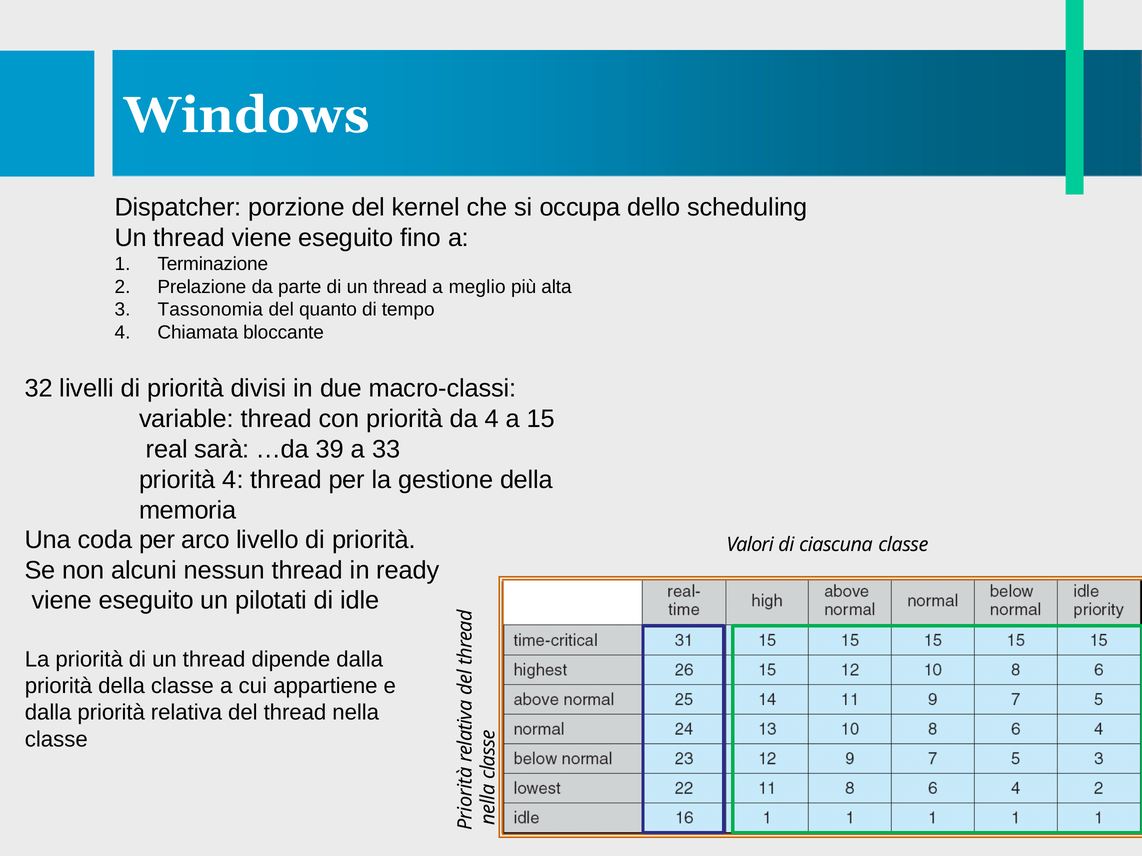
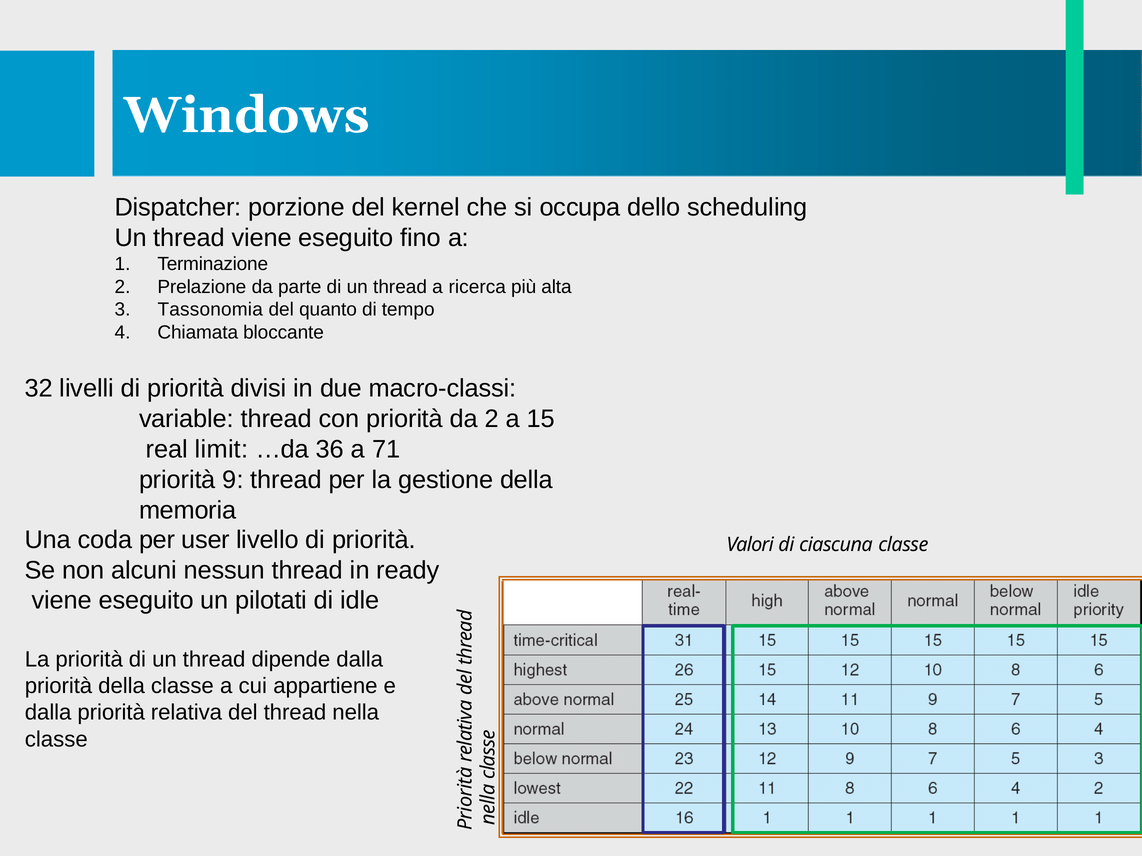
meglio: meglio -> ricerca
da 4: 4 -> 2
sarà: sarà -> limit
39: 39 -> 36
33: 33 -> 71
priorità 4: 4 -> 9
arco: arco -> user
